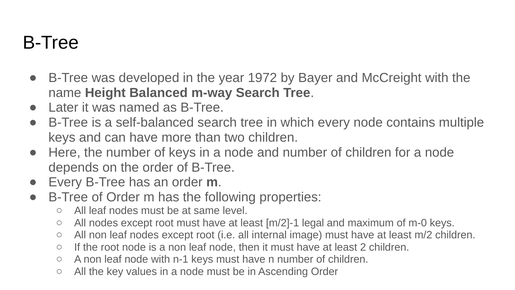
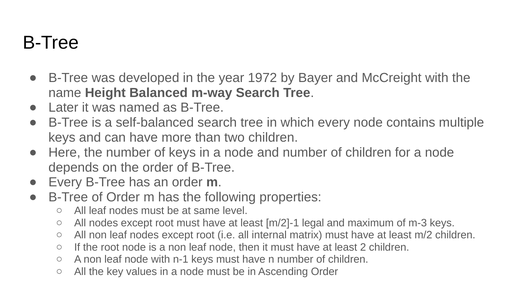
m-0: m-0 -> m-3
image: image -> matrix
